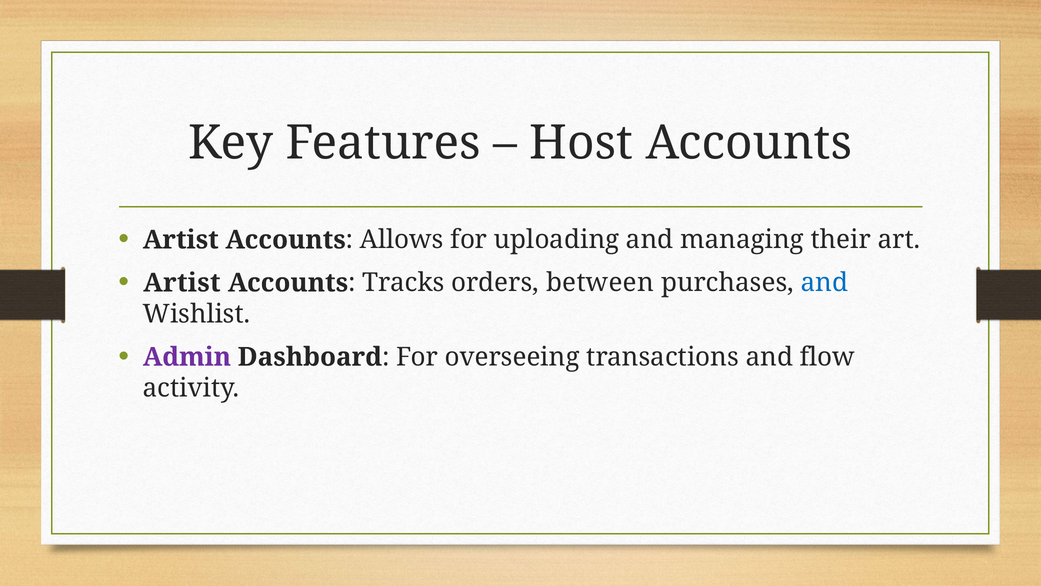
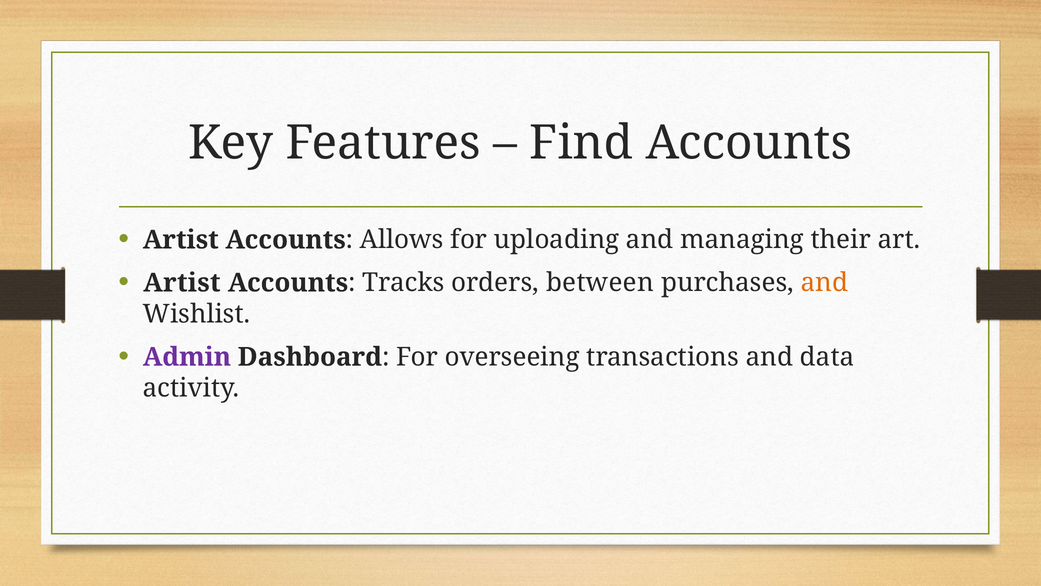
Host: Host -> Find
and at (824, 283) colour: blue -> orange
flow: flow -> data
